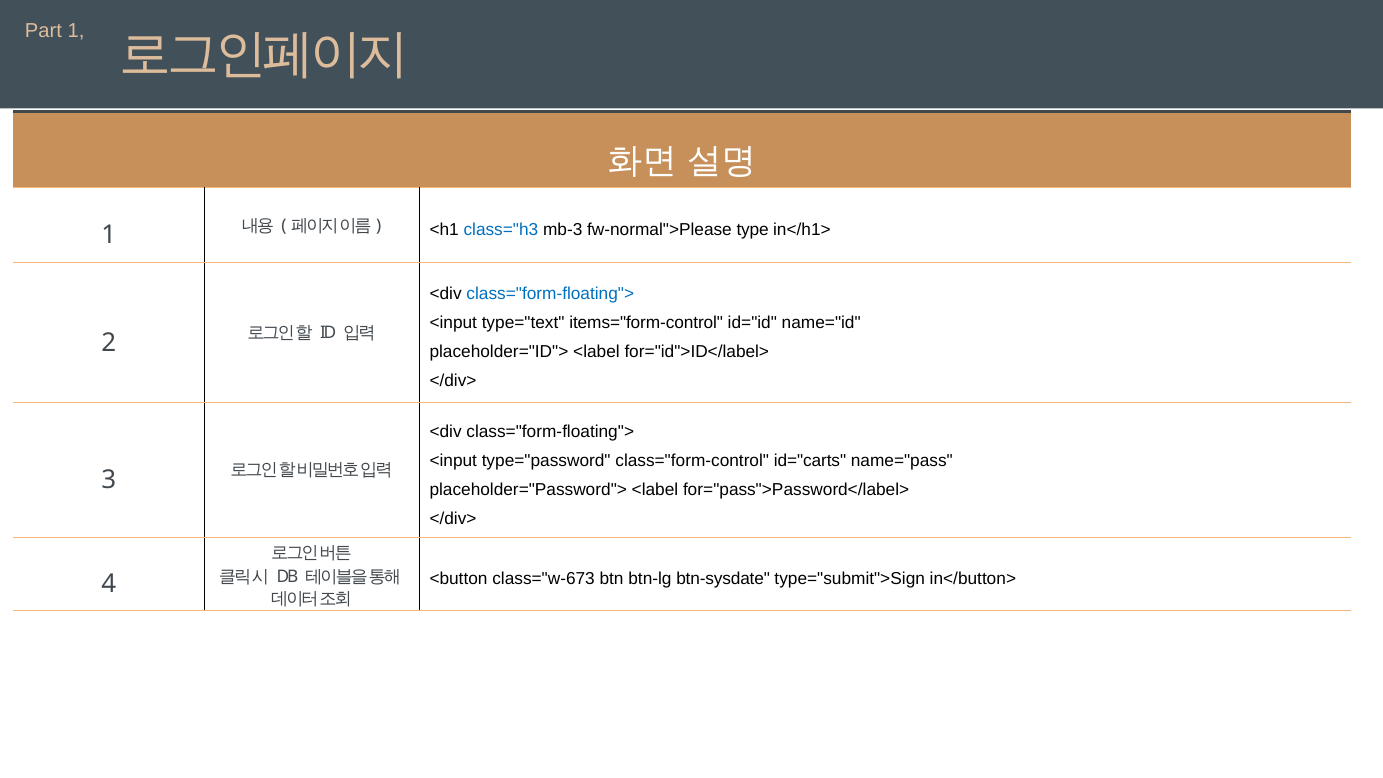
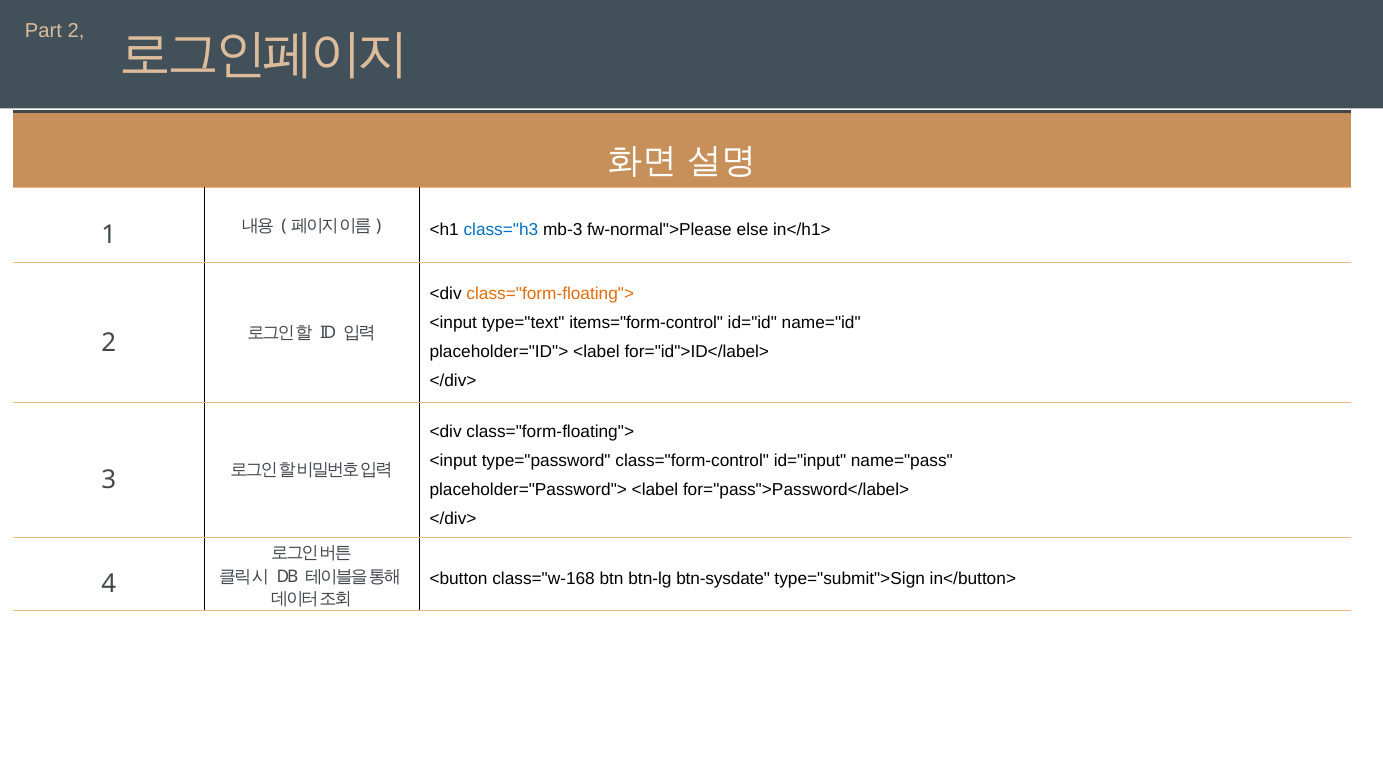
Part 1: 1 -> 2
type: type -> else
class="form-floating"> at (550, 294) colour: blue -> orange
id="carts: id="carts -> id="input
class="w-673: class="w-673 -> class="w-168
